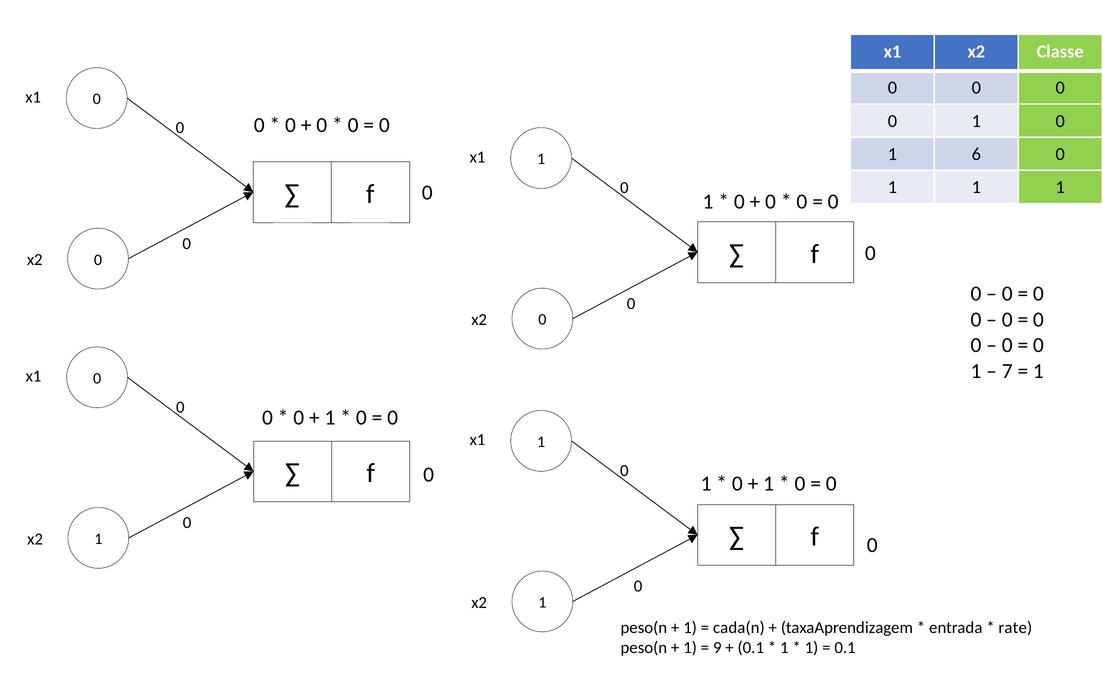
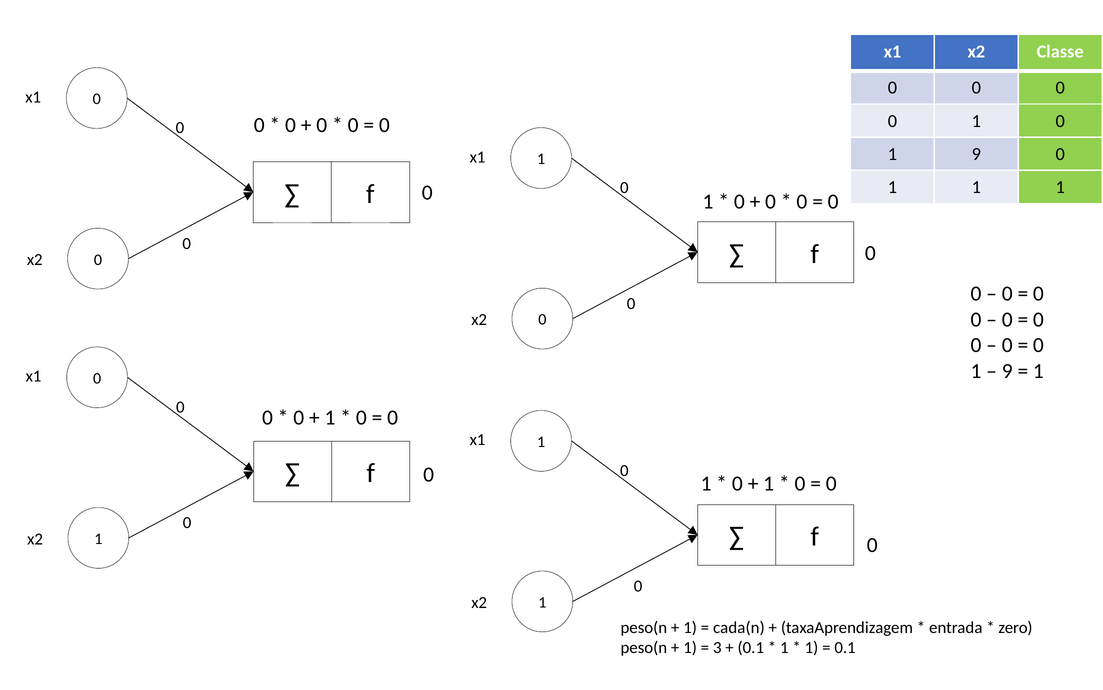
1 6: 6 -> 9
7 at (1007, 371): 7 -> 9
rate: rate -> zero
9: 9 -> 3
